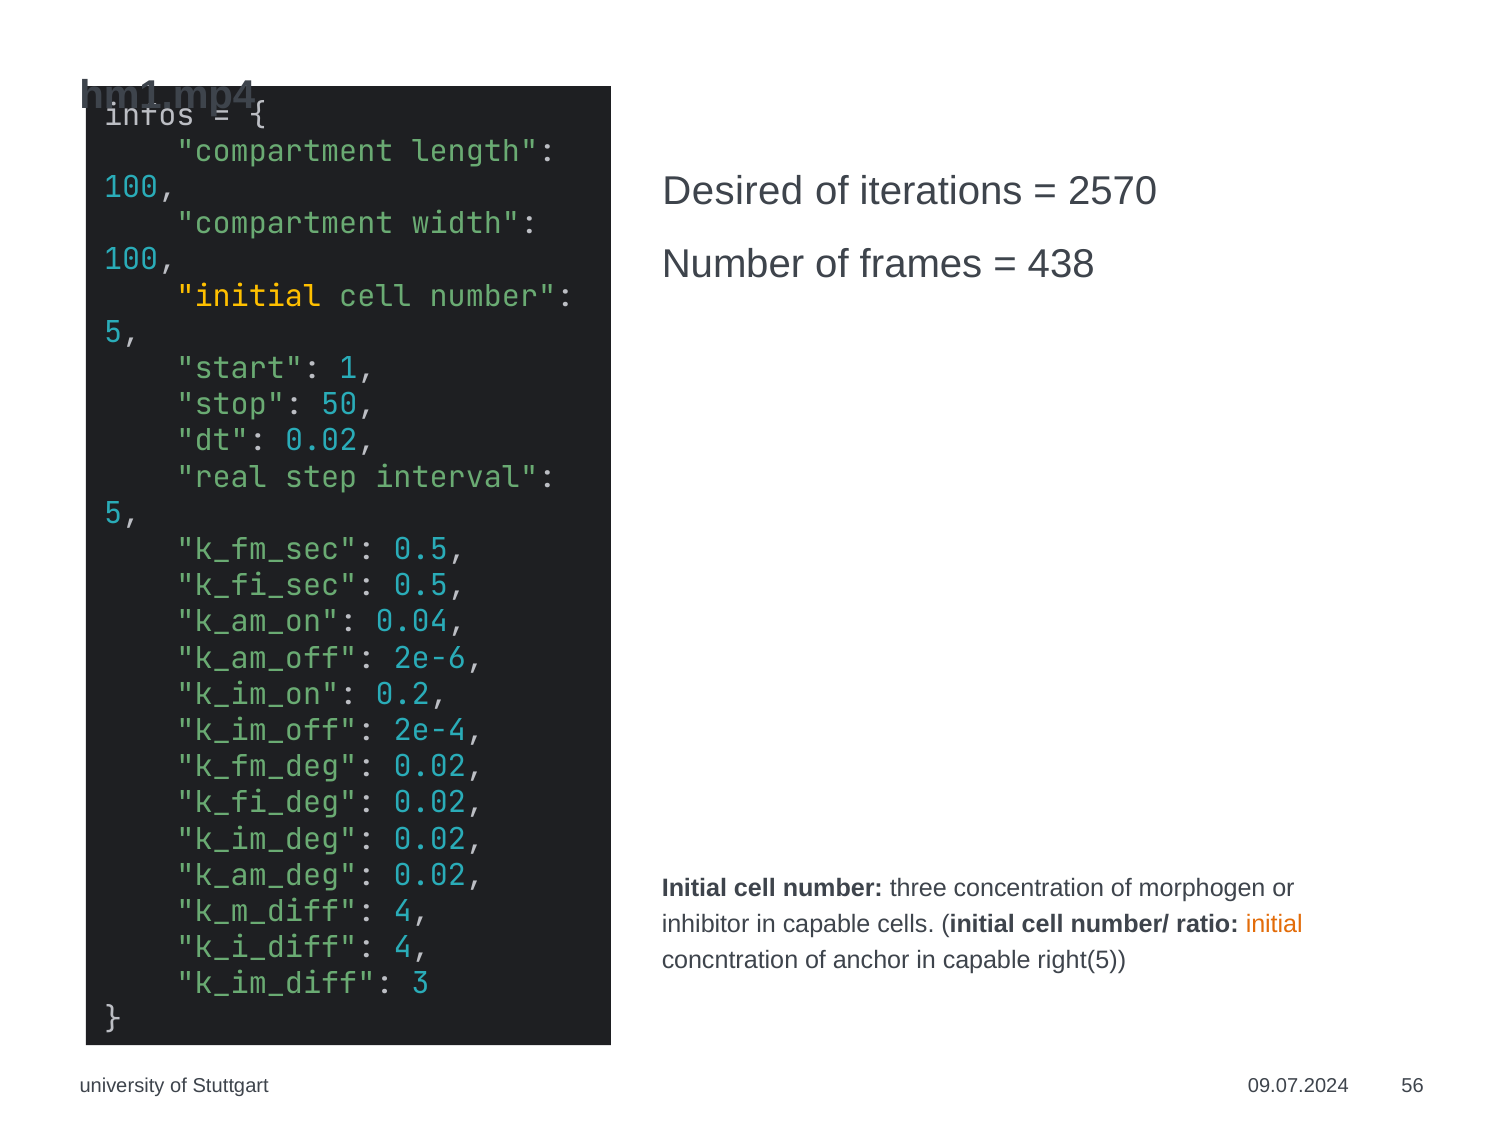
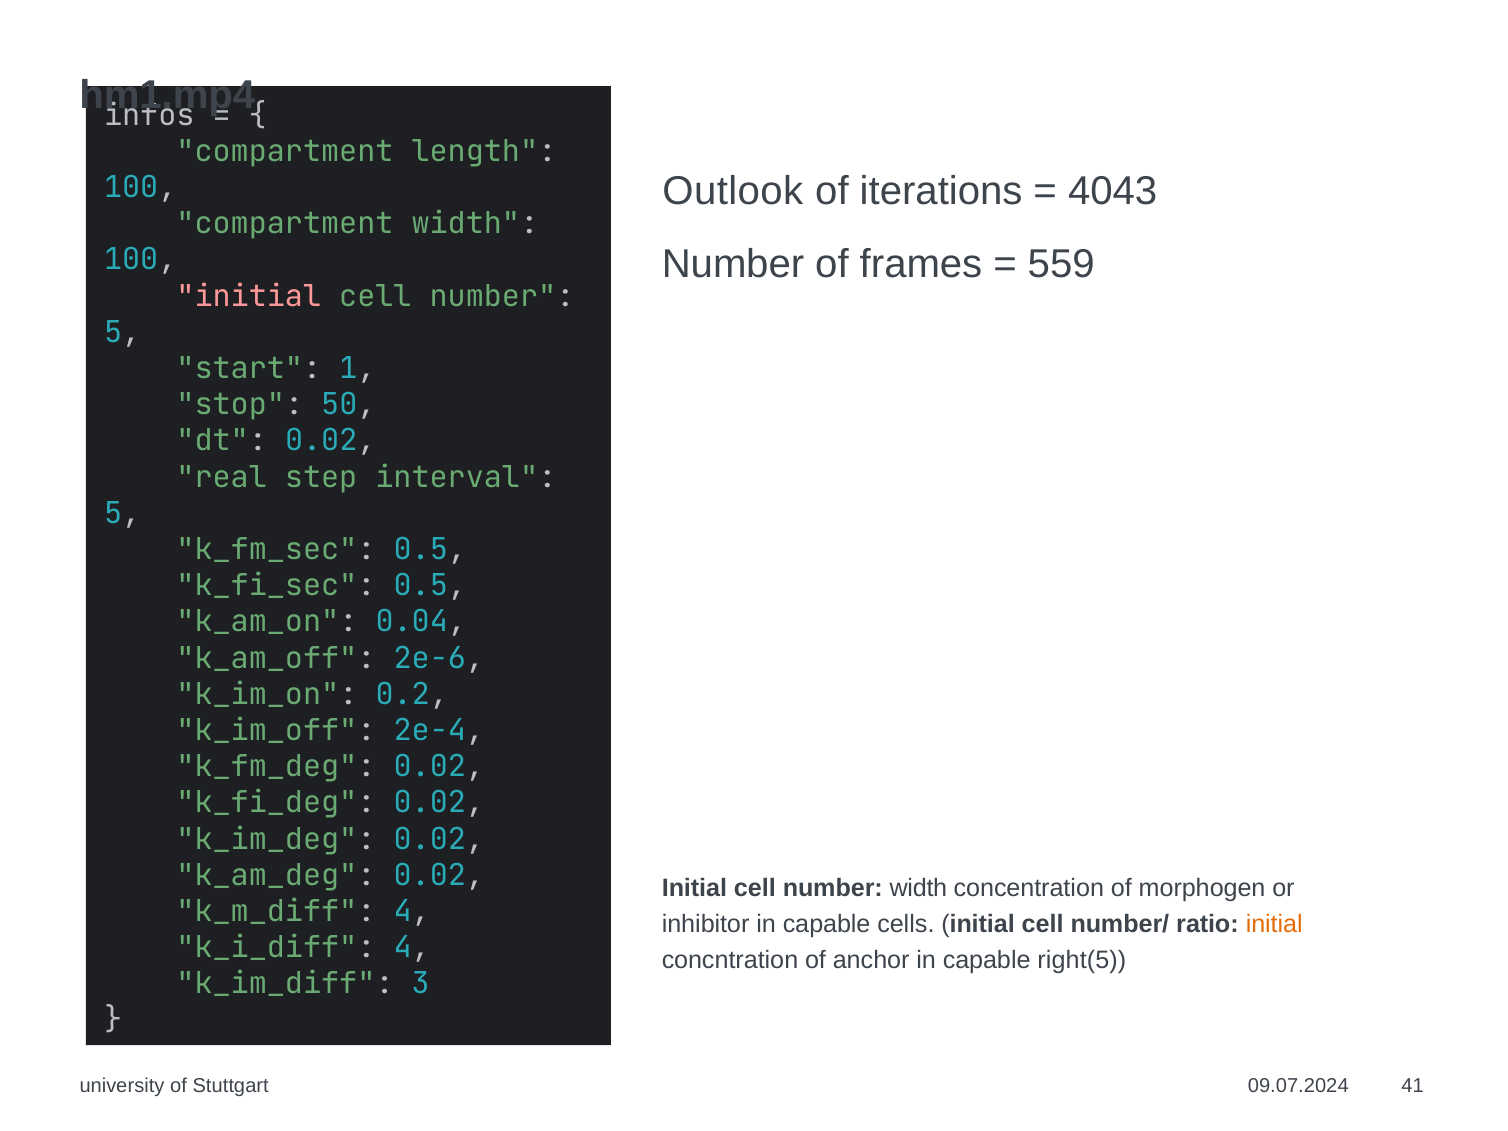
Desired: Desired -> Outlook
2570: 2570 -> 4043
438: 438 -> 559
initial at (249, 296) colour: yellow -> pink
number three: three -> width
56: 56 -> 41
